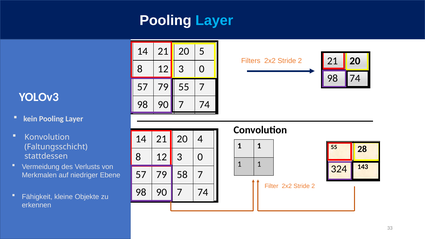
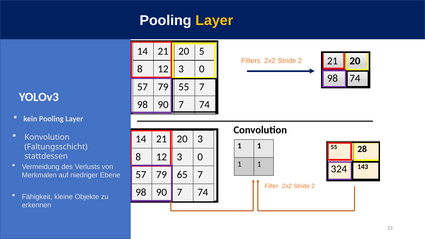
Layer at (214, 21) colour: light blue -> yellow
20 4: 4 -> 3
58: 58 -> 65
